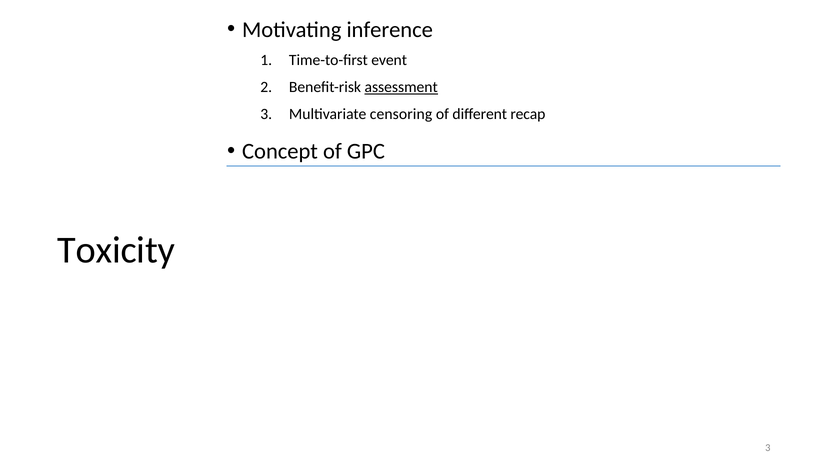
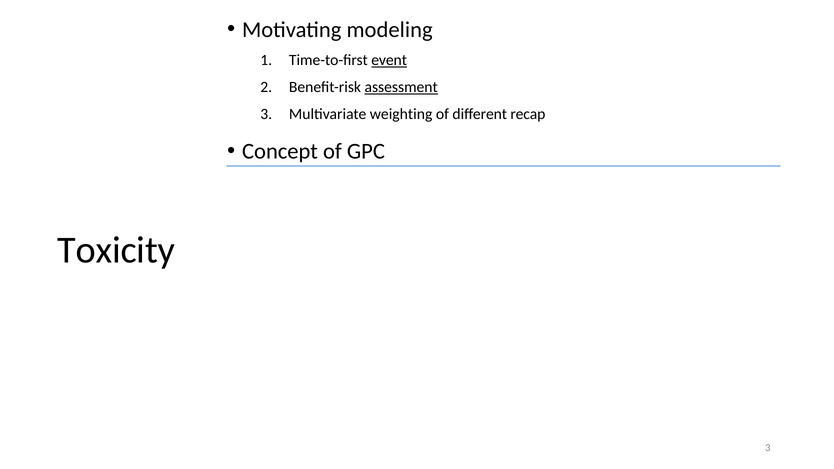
inference: inference -> modeling
event underline: none -> present
censoring: censoring -> weighting
